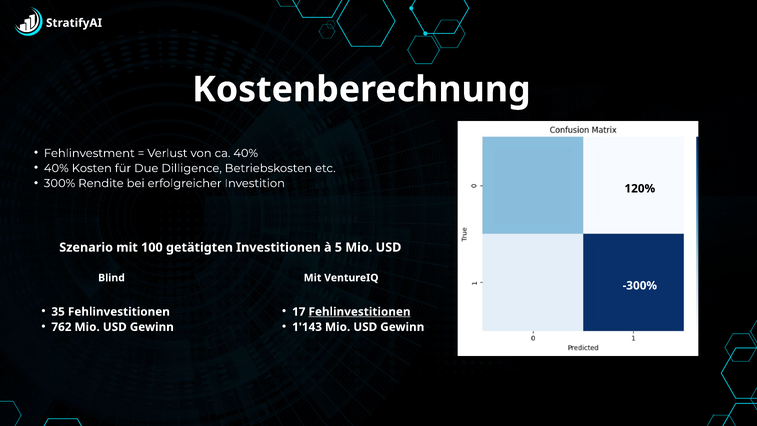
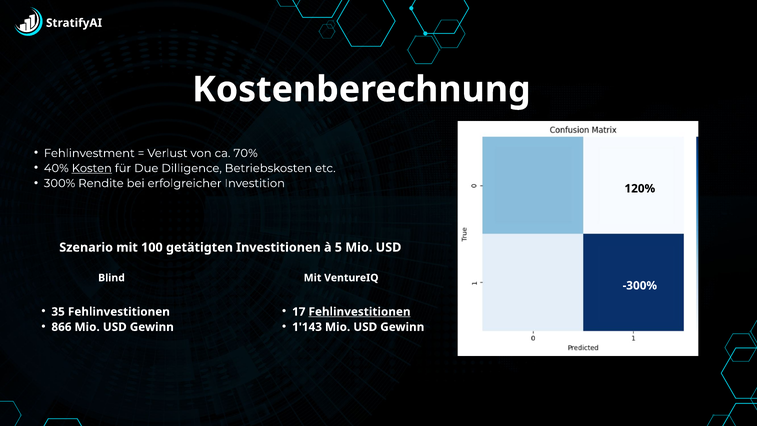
ca 40%: 40% -> 70%
Kosten underline: none -> present
762: 762 -> 866
